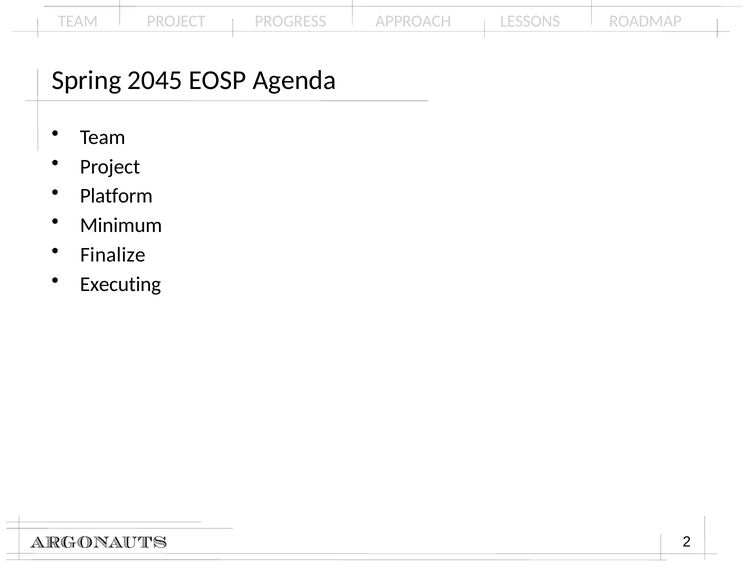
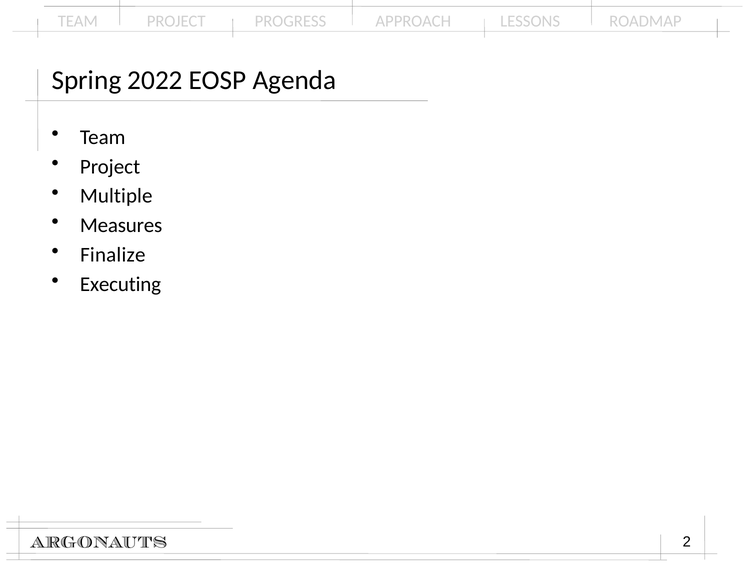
2045: 2045 -> 2022
Platform: Platform -> Multiple
Minimum: Minimum -> Measures
